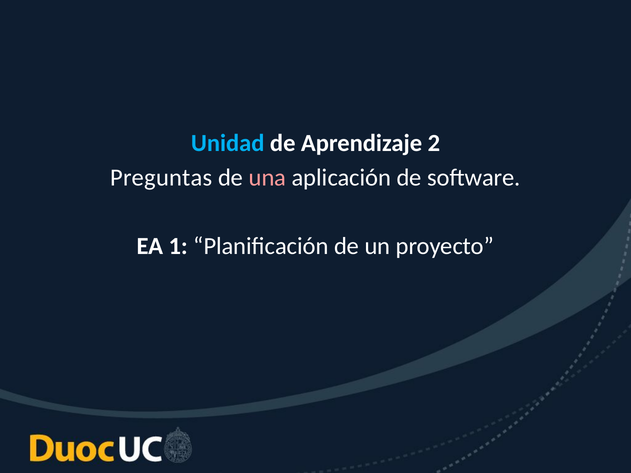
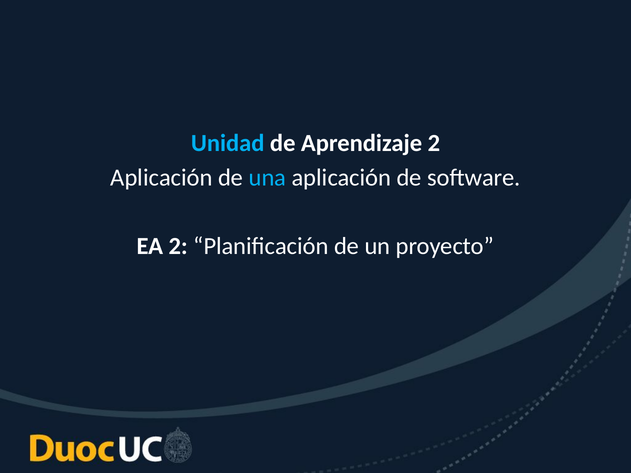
Preguntas at (161, 178): Preguntas -> Aplicación
una colour: pink -> light blue
EA 1: 1 -> 2
